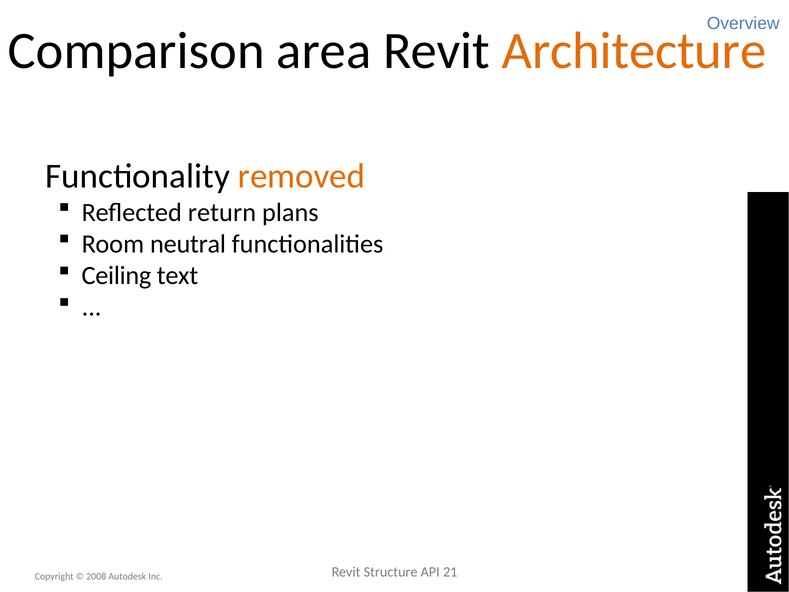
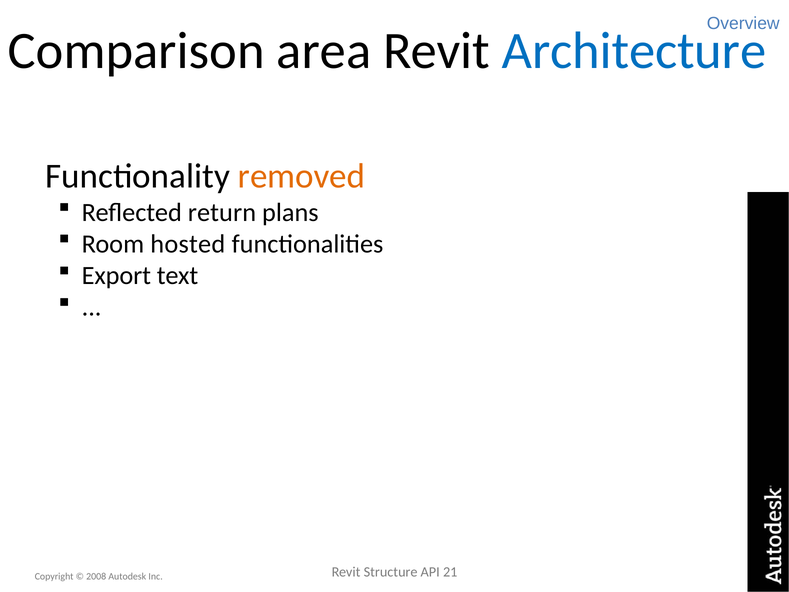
Architecture colour: orange -> blue
neutral: neutral -> hosted
Ceiling: Ceiling -> Export
